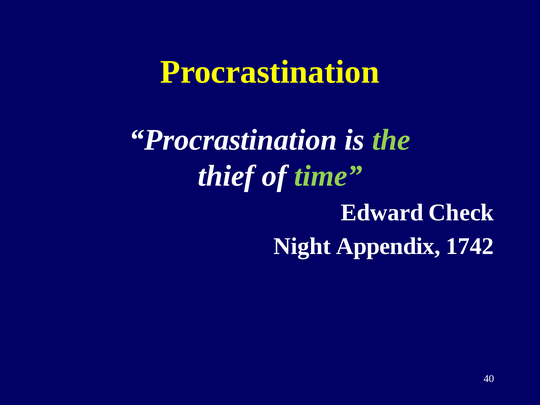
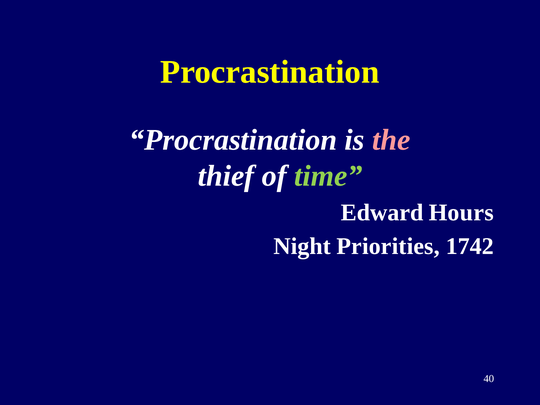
the colour: light green -> pink
Check: Check -> Hours
Appendix: Appendix -> Priorities
